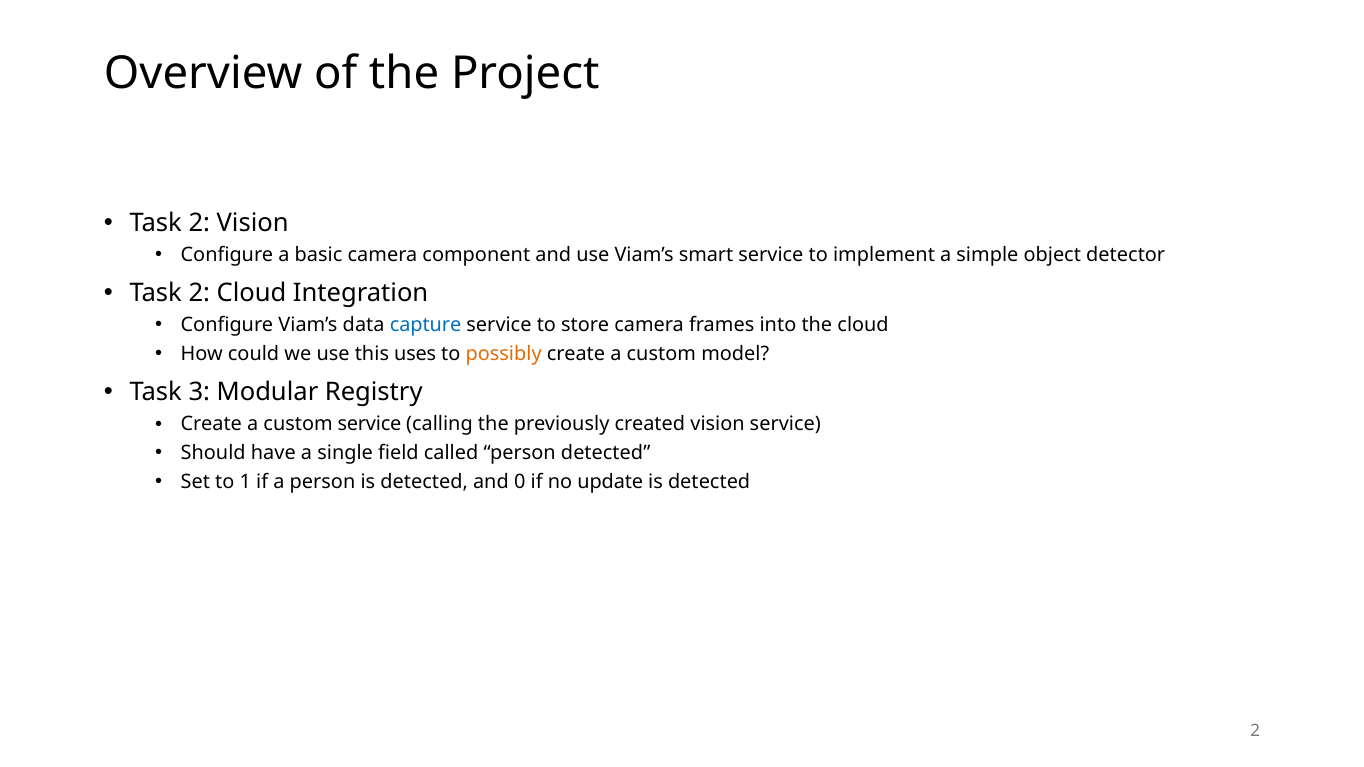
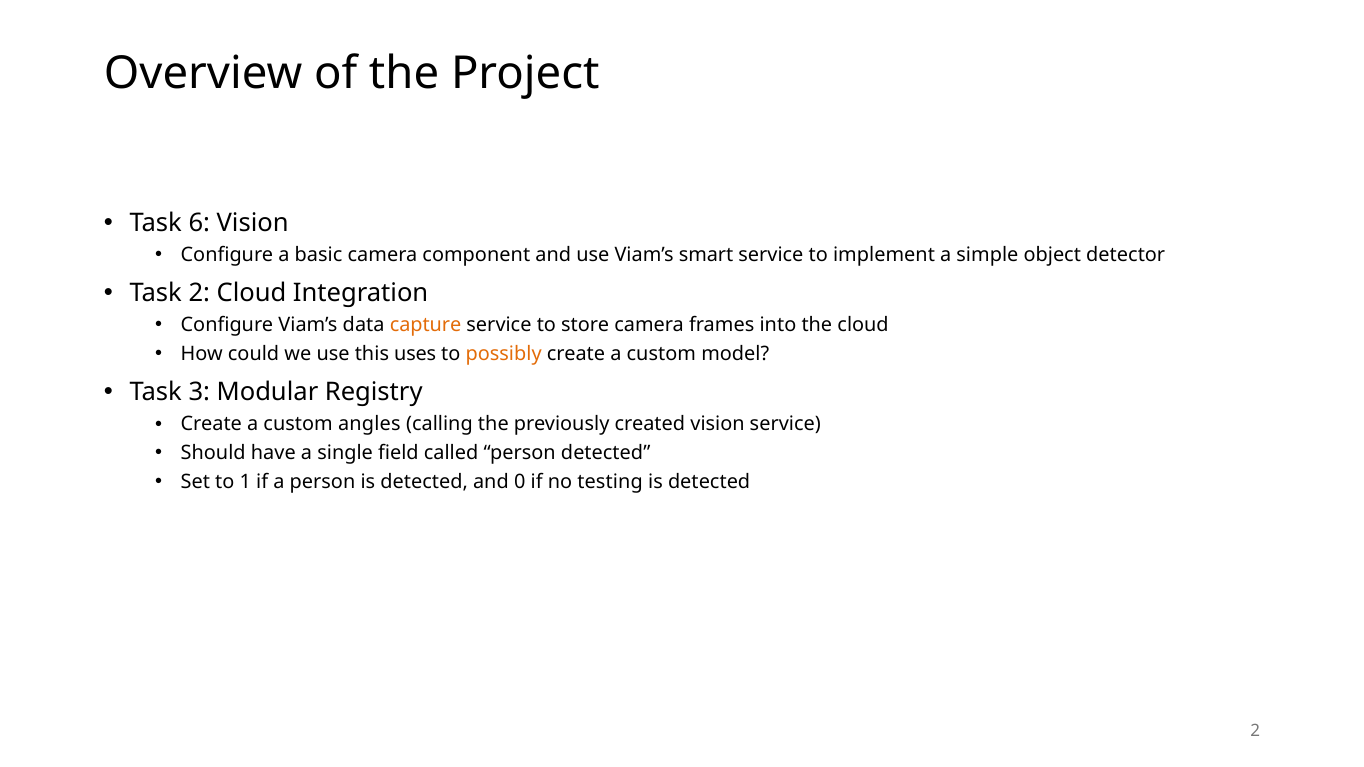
2 at (199, 223): 2 -> 6
capture colour: blue -> orange
custom service: service -> angles
update: update -> testing
